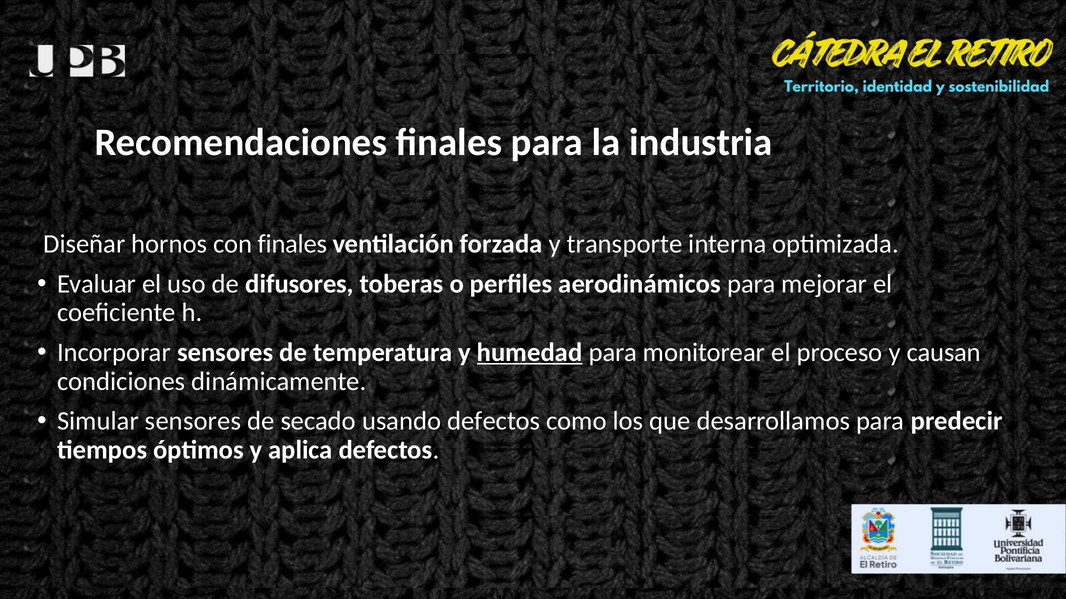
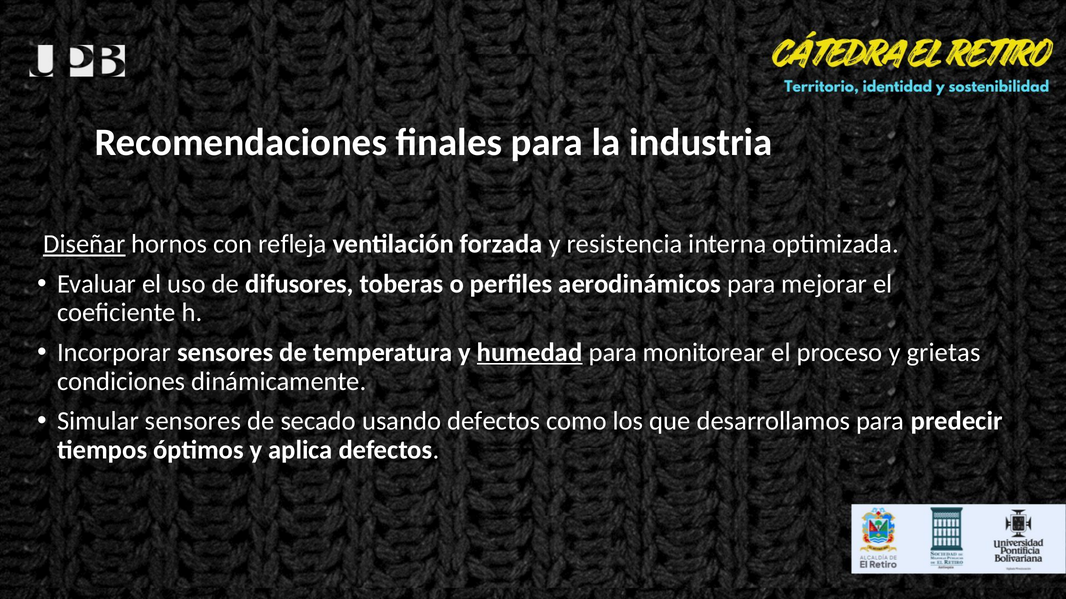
Diseñar underline: none -> present
con finales: finales -> refleja
transporte: transporte -> resistencia
causan: causan -> grietas
